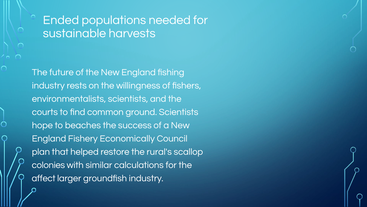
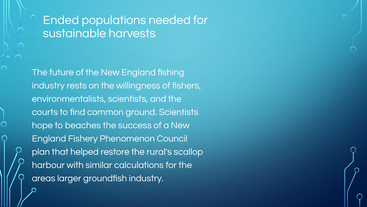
Economically: Economically -> Phenomenon
colonies: colonies -> harbour
affect: affect -> areas
